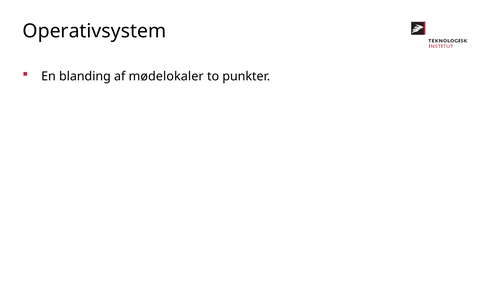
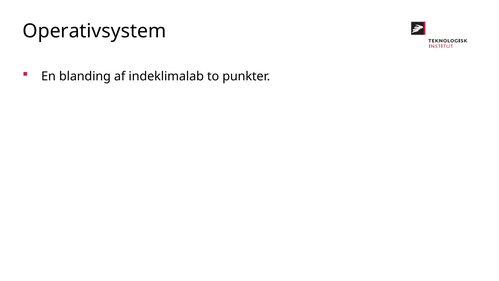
mødelokaler: mødelokaler -> indeklimalab
